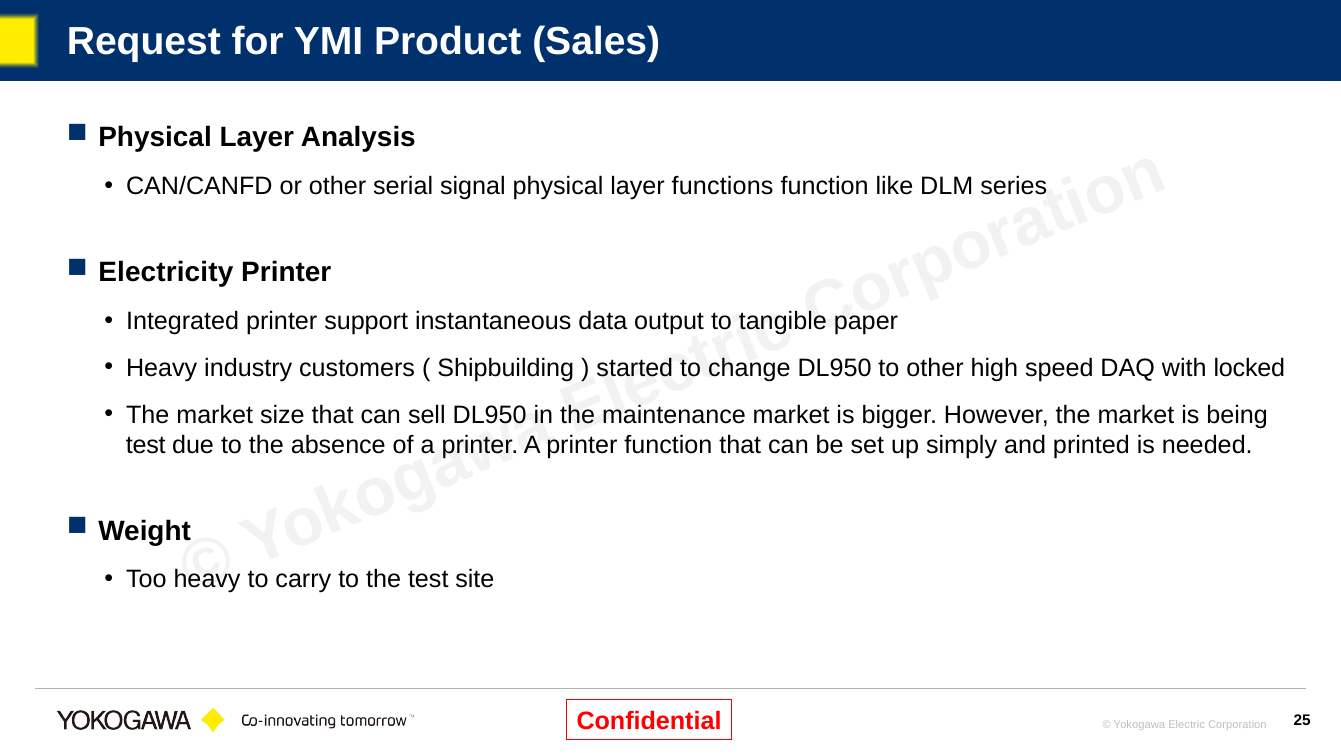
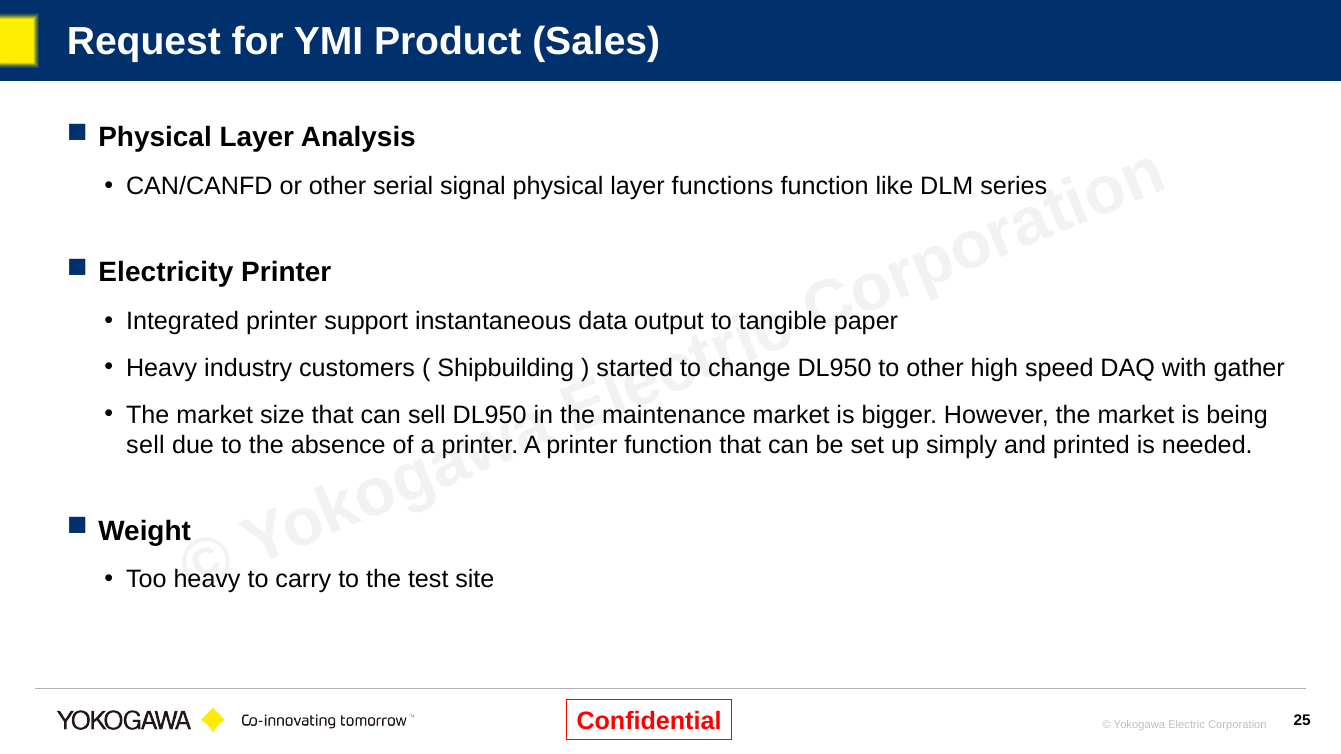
locked: locked -> gather
test at (146, 445): test -> sell
